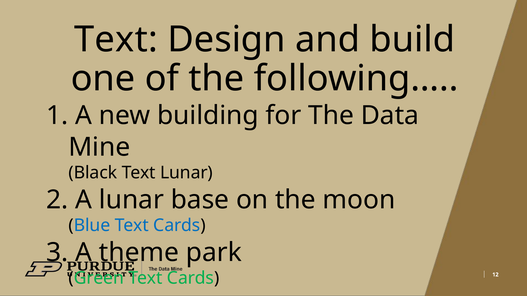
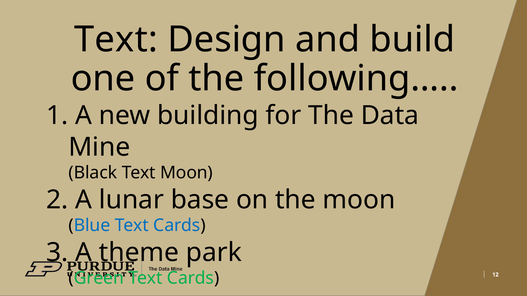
Text Lunar: Lunar -> Moon
